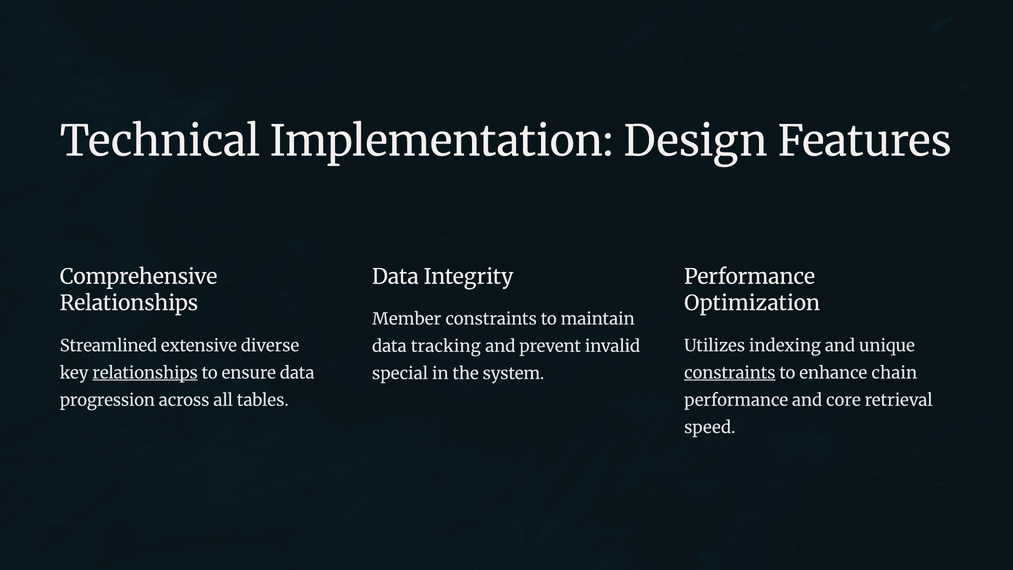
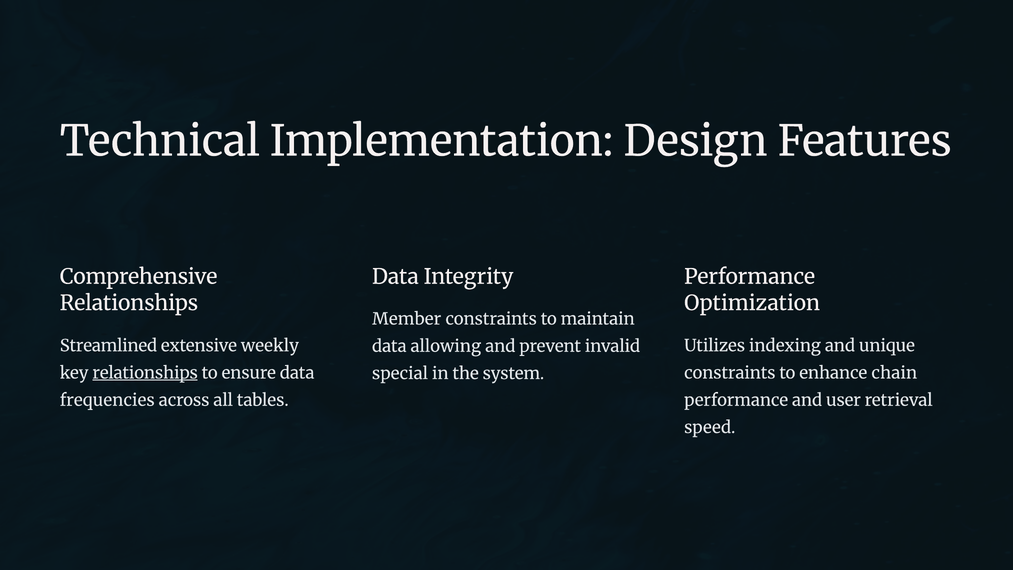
diverse: diverse -> weekly
tracking: tracking -> allowing
constraints at (730, 373) underline: present -> none
progression: progression -> frequencies
core: core -> user
